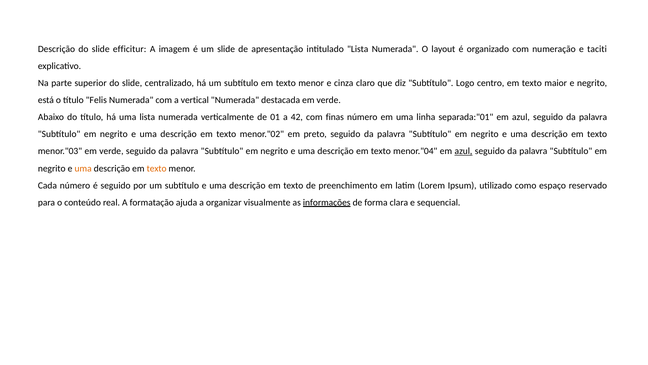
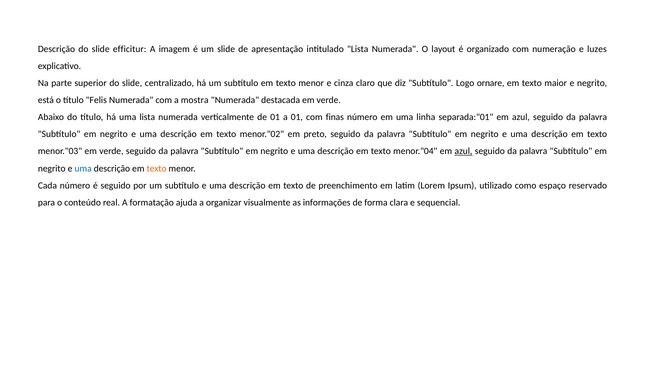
taciti: taciti -> luzes
centro: centro -> ornare
vertical: vertical -> mostra
a 42: 42 -> 01
uma at (83, 168) colour: orange -> blue
informações underline: present -> none
